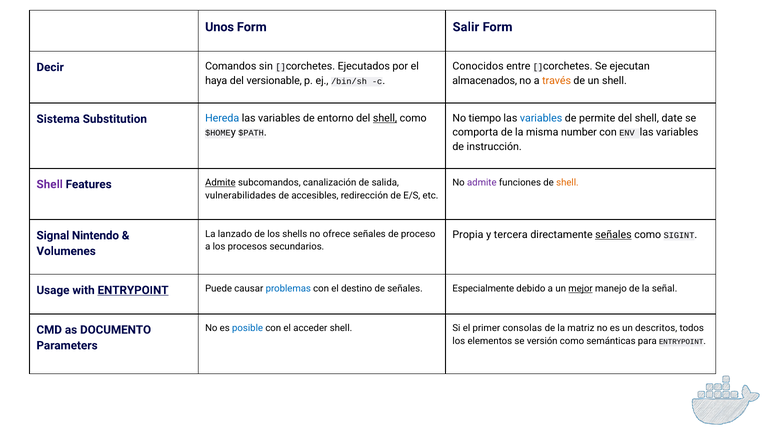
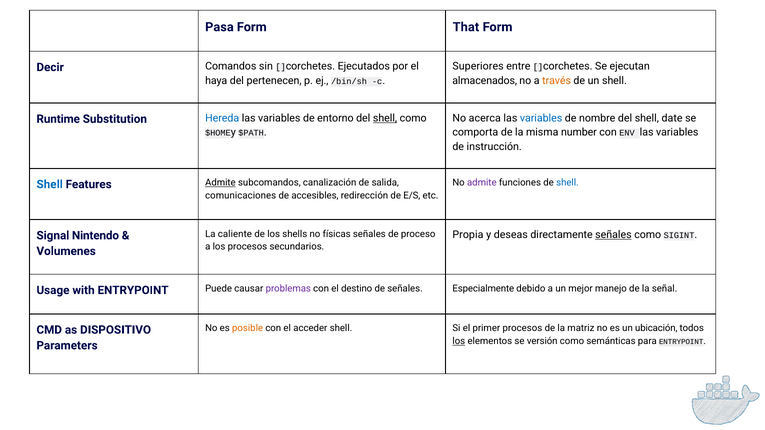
Unos: Unos -> Pasa
Salir: Salir -> That
Conocidos: Conocidos -> Superiores
versionable: versionable -> pertenecen
tiempo: tiempo -> acerca
permite: permite -> nombre
Sistema: Sistema -> Runtime
shell at (567, 183) colour: orange -> blue
Shell at (50, 184) colour: purple -> blue
vulnerabilidades: vulnerabilidades -> comunicaciones
lanzado: lanzado -> caliente
ofrece: ofrece -> físicas
tercera: tercera -> deseas
ENTRYPOINT at (133, 290) underline: present -> none
problemas colour: blue -> purple
mejor underline: present -> none
posible colour: blue -> orange
primer consolas: consolas -> procesos
descritos: descritos -> ubicación
DOCUMENTO: DOCUMENTO -> DISPOSITIVO
los at (459, 341) underline: none -> present
